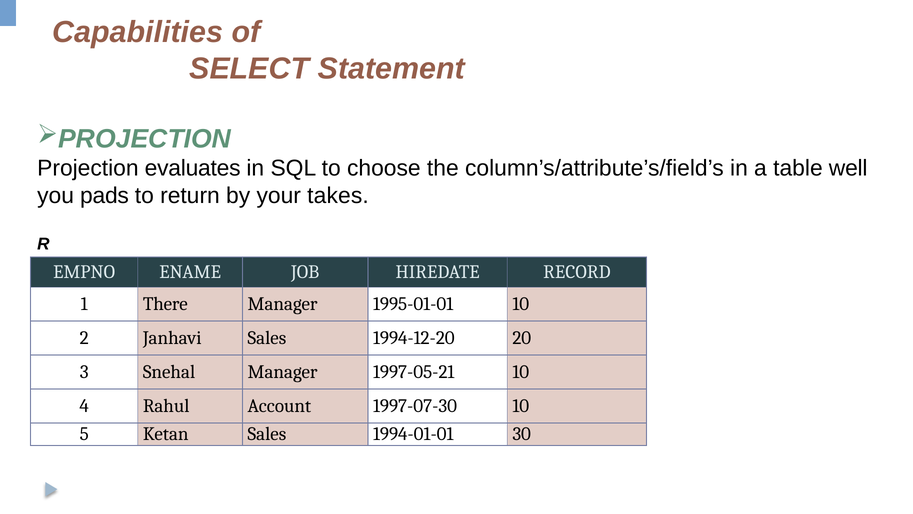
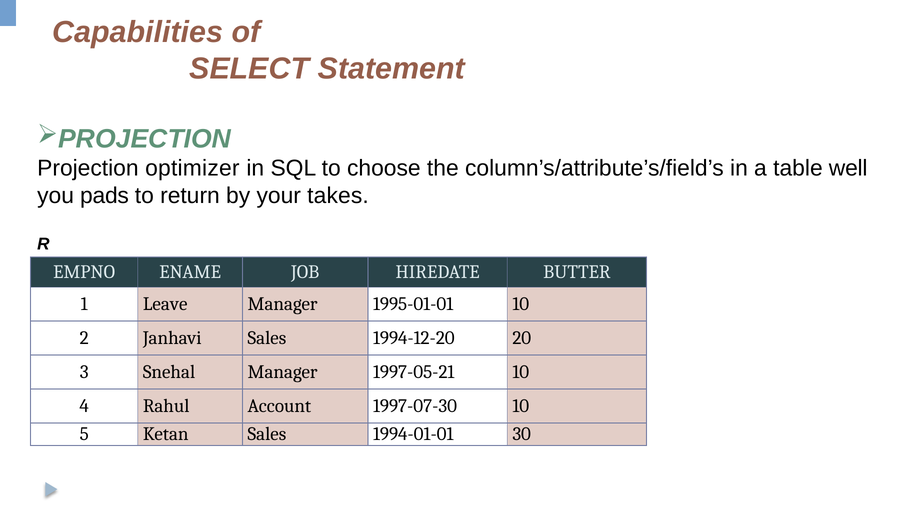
evaluates: evaluates -> optimizer
RECORD: RECORD -> BUTTER
There: There -> Leave
